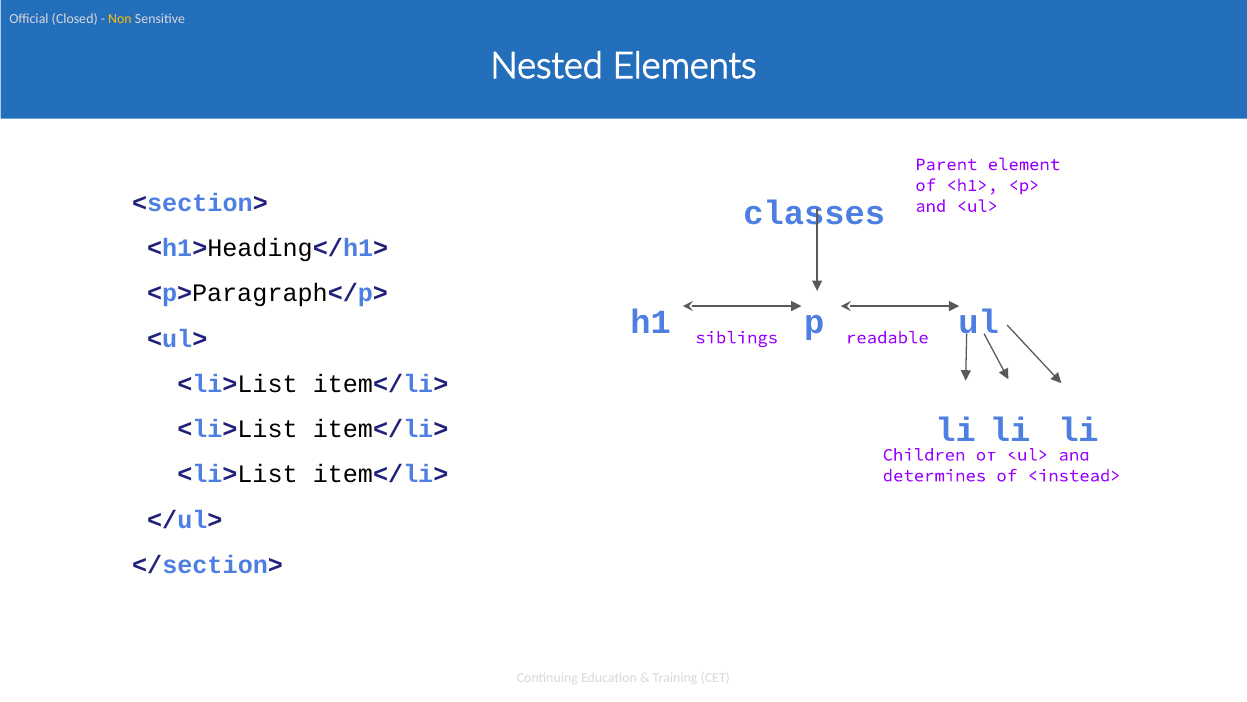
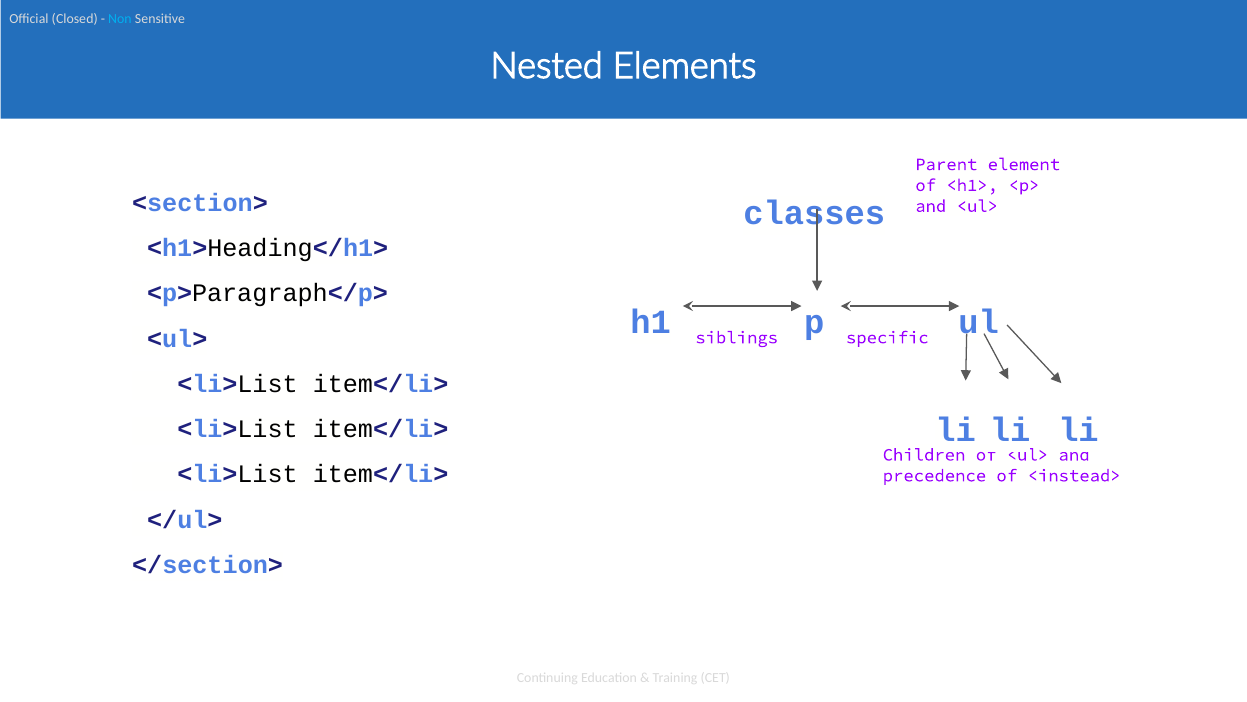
Non colour: yellow -> light blue
readable: readable -> specific
determines: determines -> precedence
